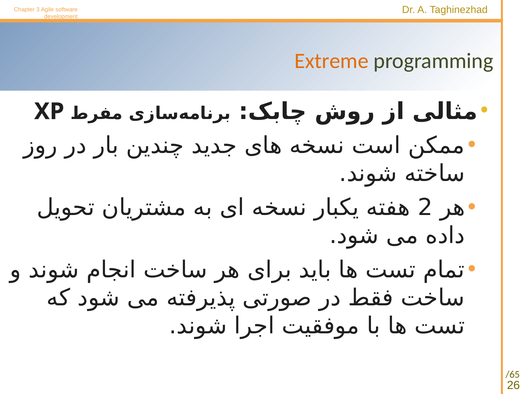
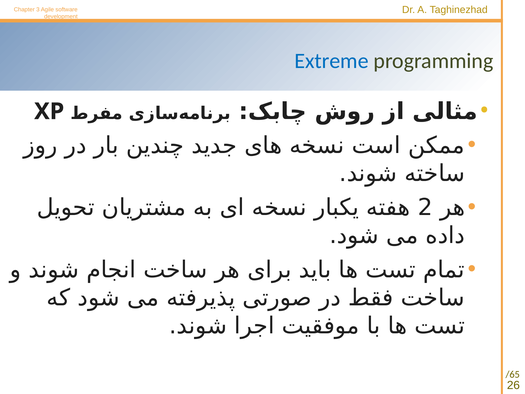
Extreme colour: orange -> blue
